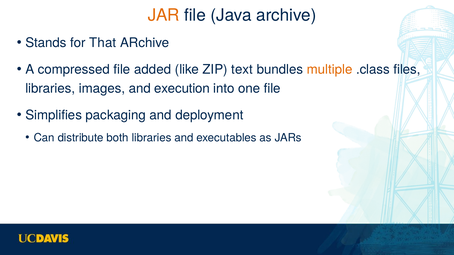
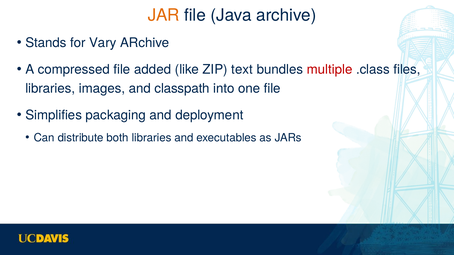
That: That -> Vary
multiple colour: orange -> red
execution: execution -> classpath
